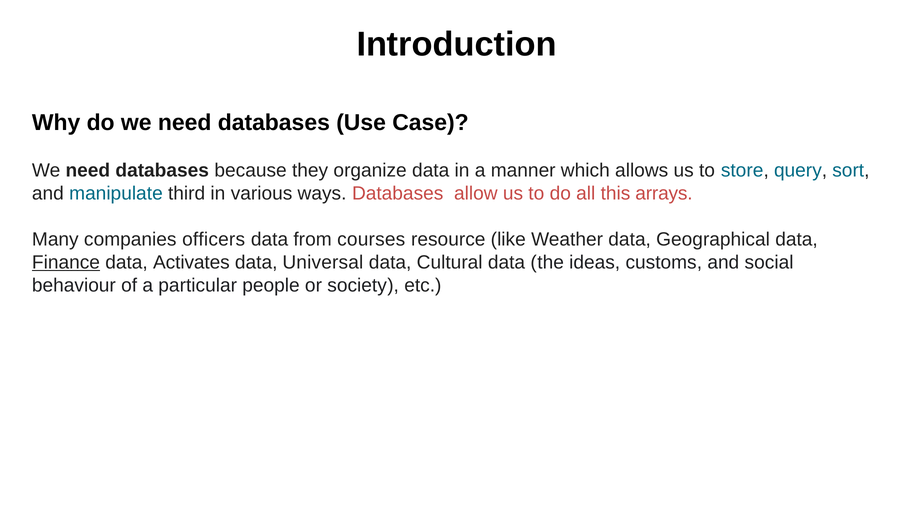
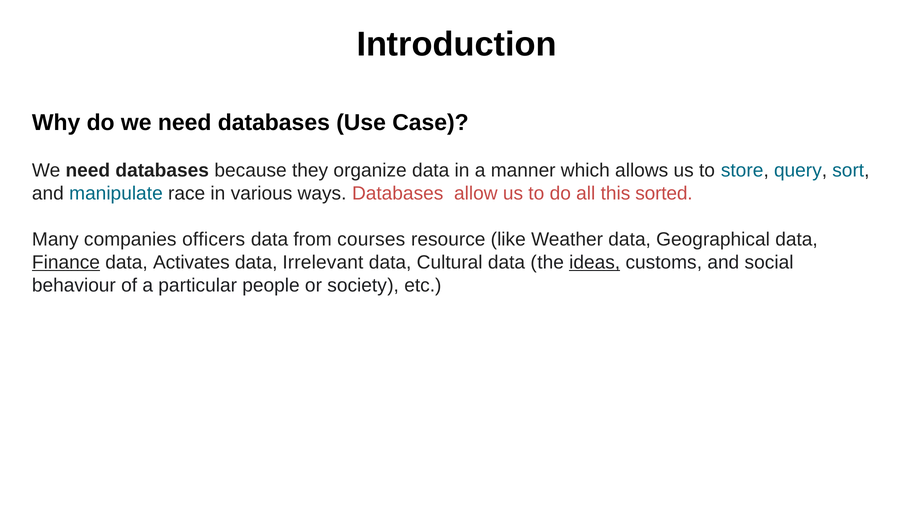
third: third -> race
arrays: arrays -> sorted
Universal: Universal -> Irrelevant
ideas underline: none -> present
